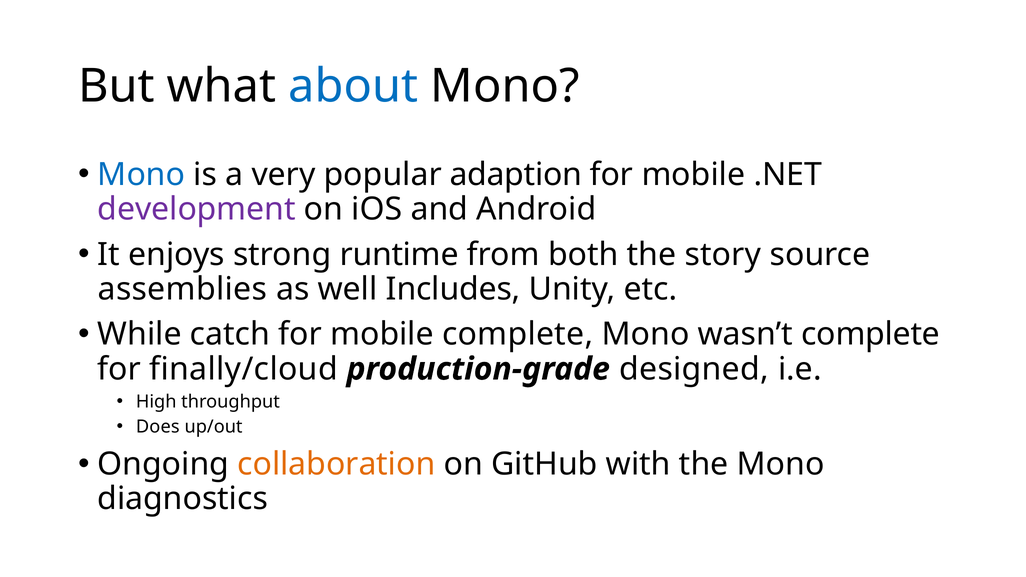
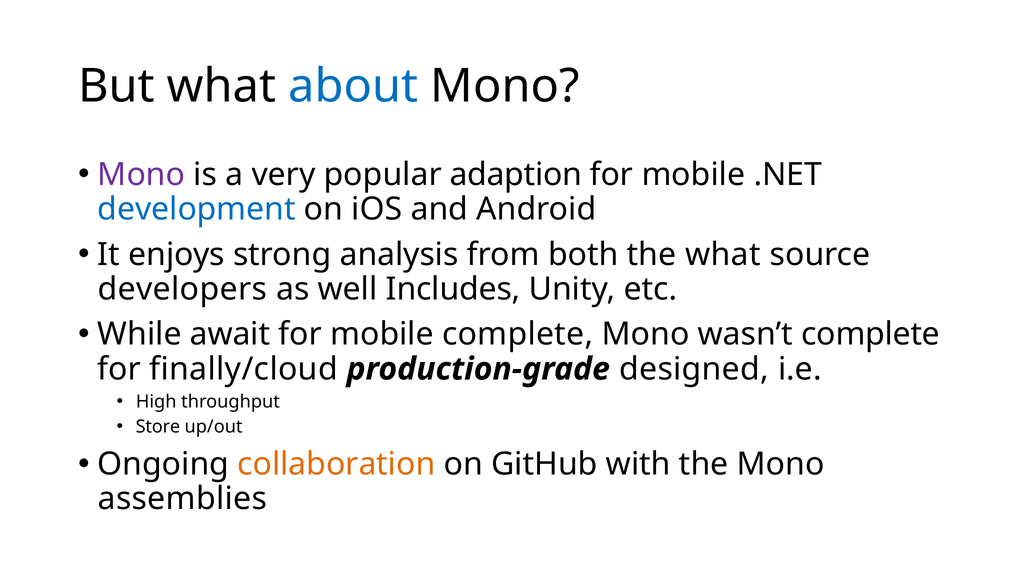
Mono at (141, 175) colour: blue -> purple
development colour: purple -> blue
runtime: runtime -> analysis
the story: story -> what
assemblies: assemblies -> developers
catch: catch -> await
Does: Does -> Store
diagnostics: diagnostics -> assemblies
